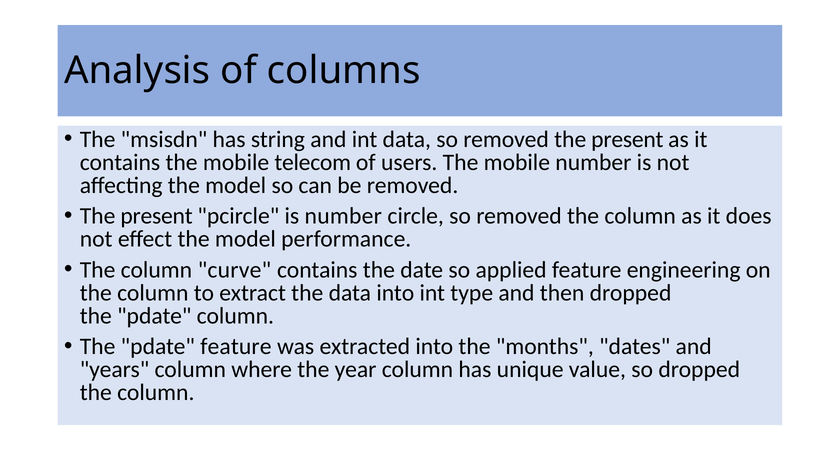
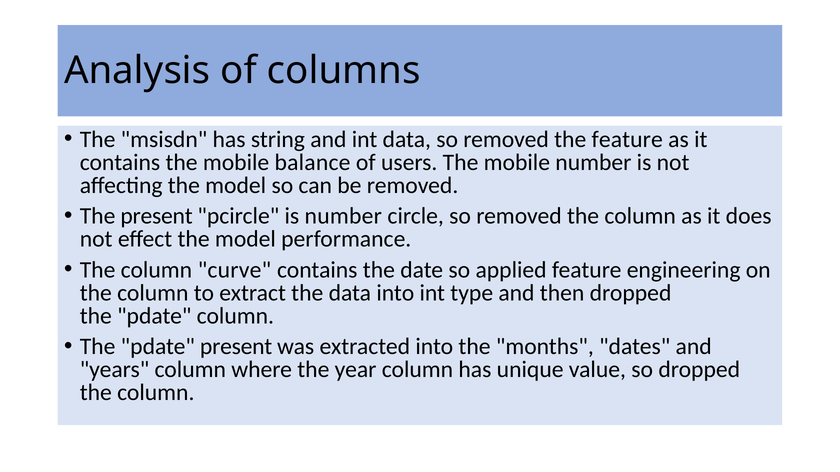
removed the present: present -> feature
telecom: telecom -> balance
pdate feature: feature -> present
